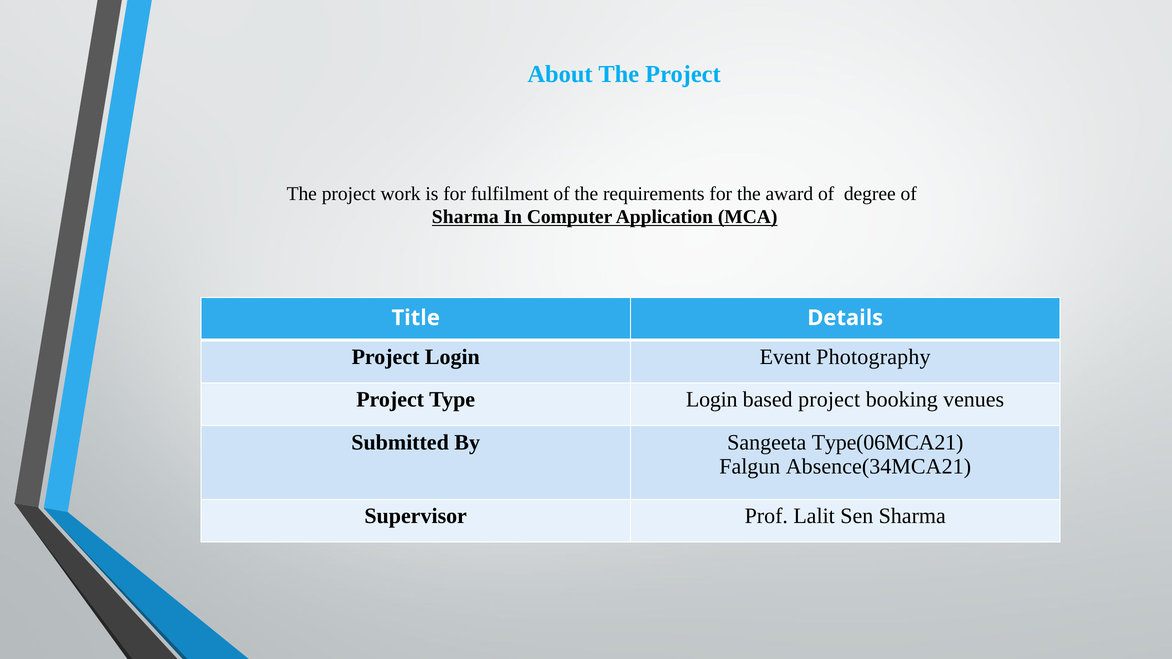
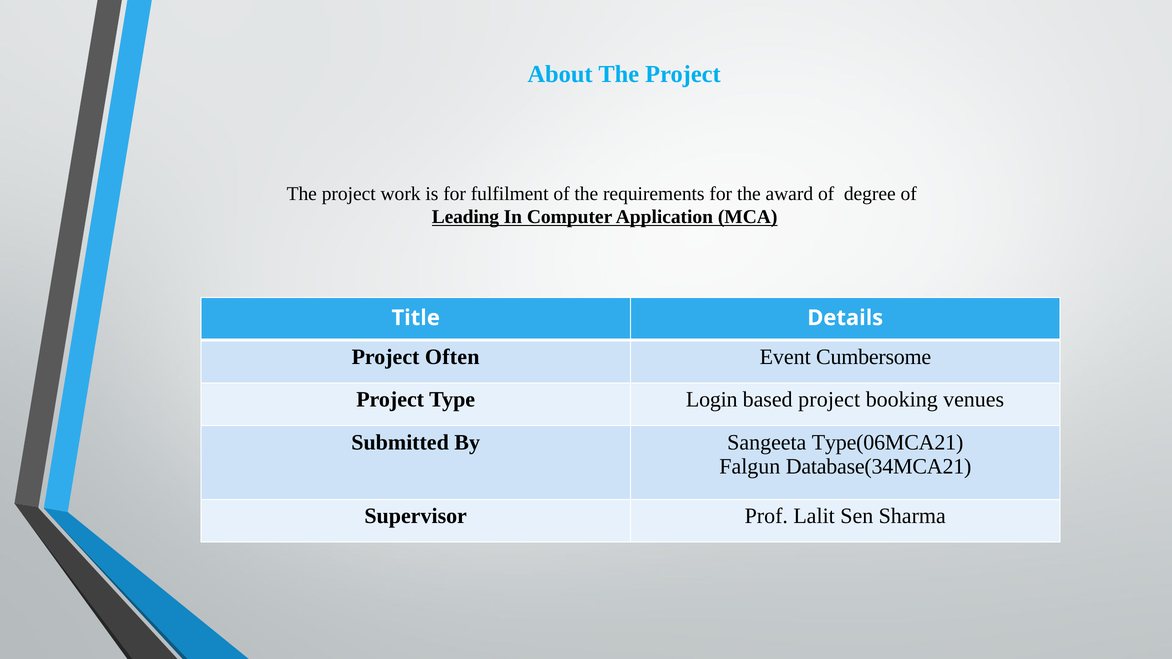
Sharma at (465, 217): Sharma -> Leading
Project Login: Login -> Often
Photography: Photography -> Cumbersome
Absence(34MCA21: Absence(34MCA21 -> Database(34MCA21
